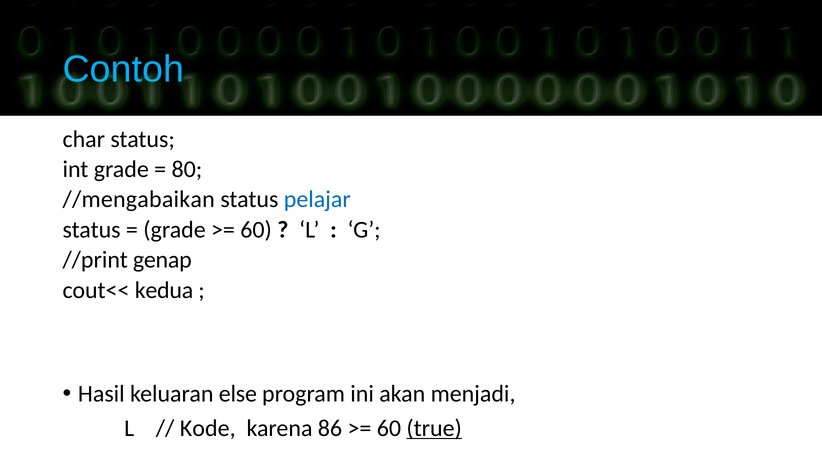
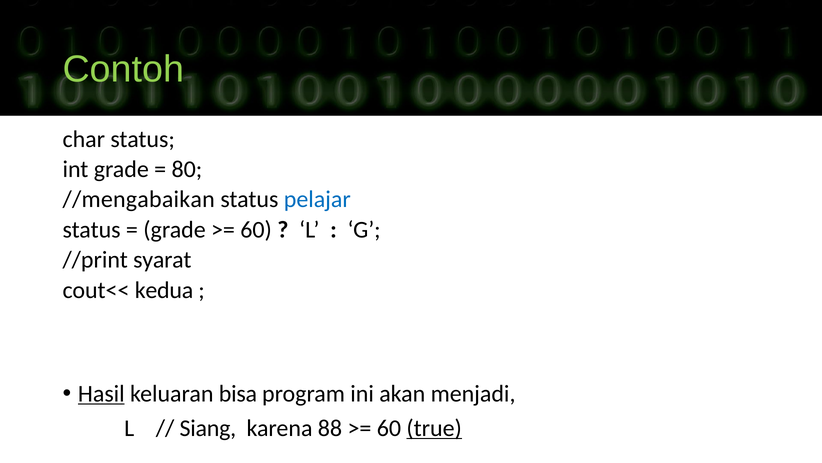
Contoh colour: light blue -> light green
genap: genap -> syarat
Hasil underline: none -> present
else: else -> bisa
Kode: Kode -> Siang
86: 86 -> 88
